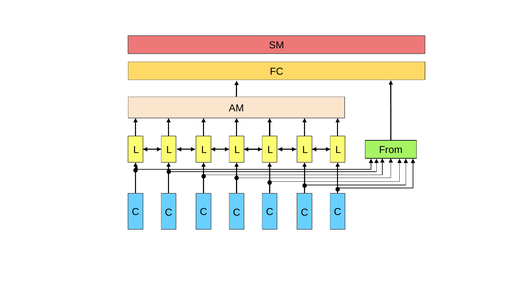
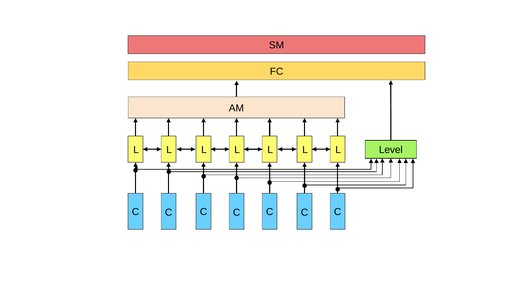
From: From -> Level
